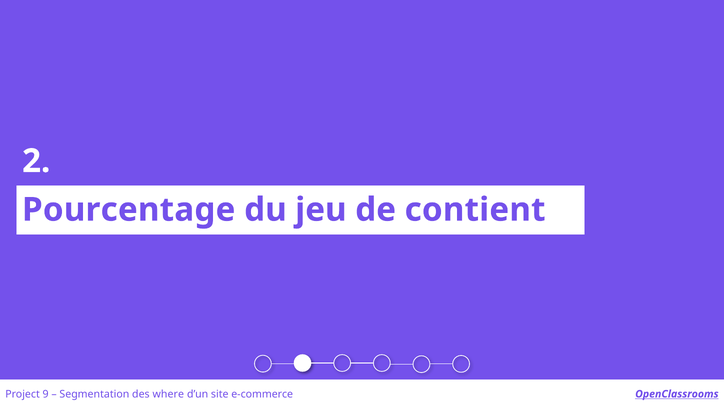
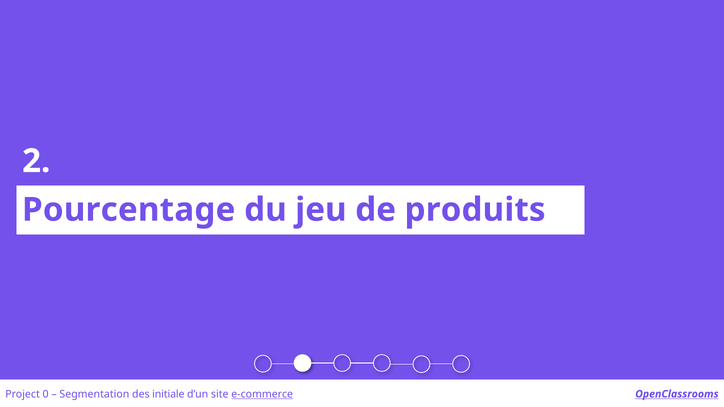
contient: contient -> produits
9: 9 -> 0
where: where -> initiale
e-commerce underline: none -> present
